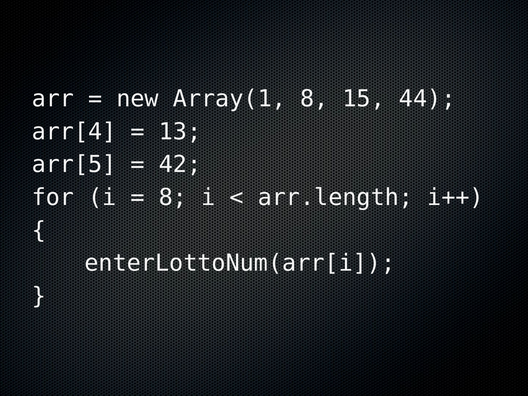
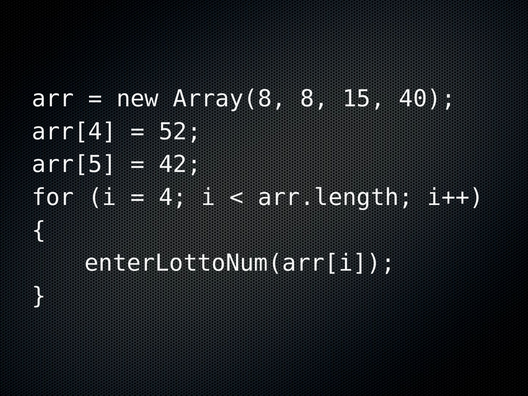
Array(1: Array(1 -> Array(8
44: 44 -> 40
13: 13 -> 52
8 at (173, 197): 8 -> 4
